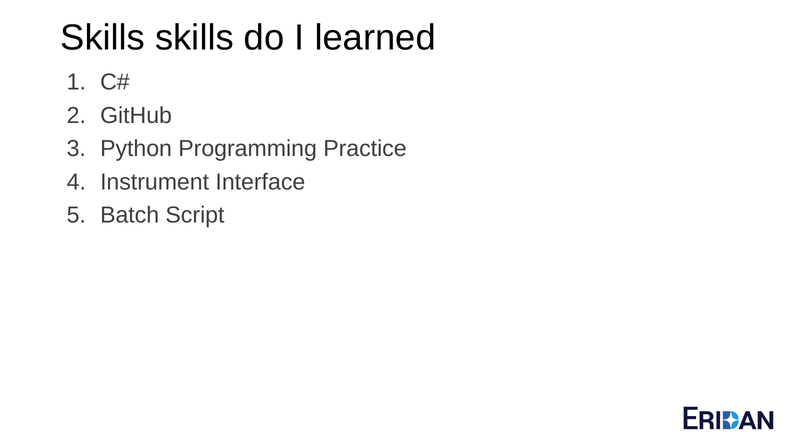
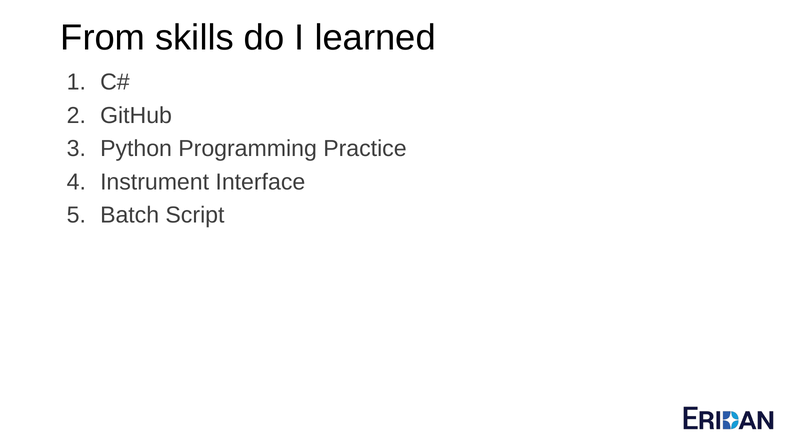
Skills at (103, 38): Skills -> From
